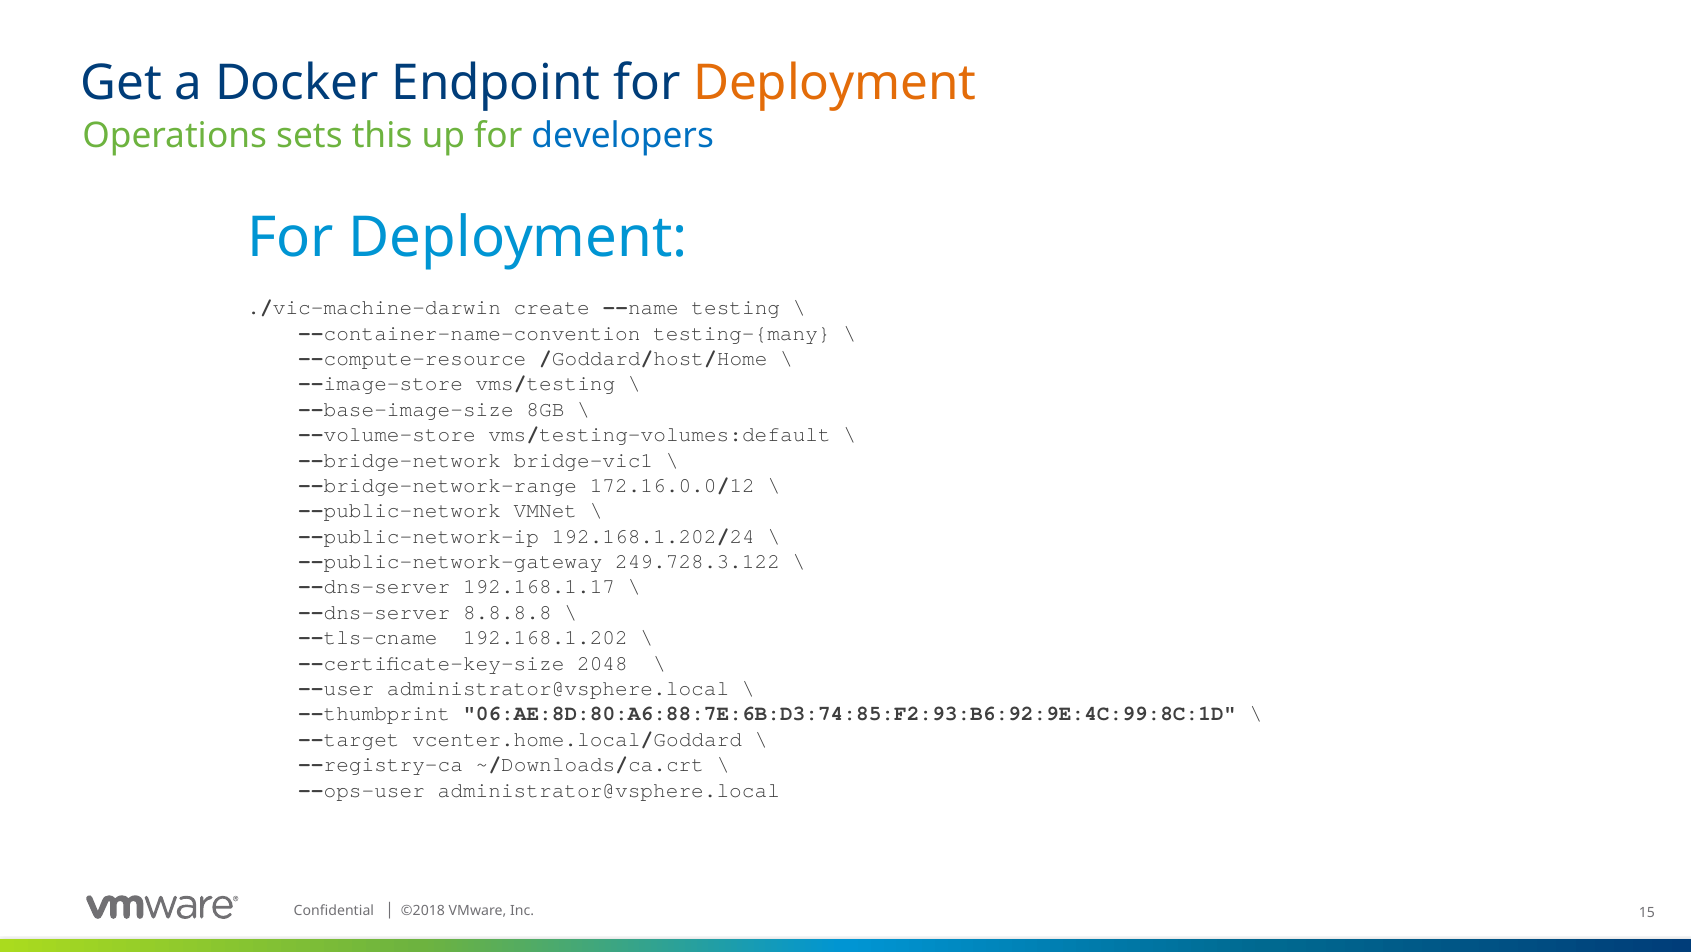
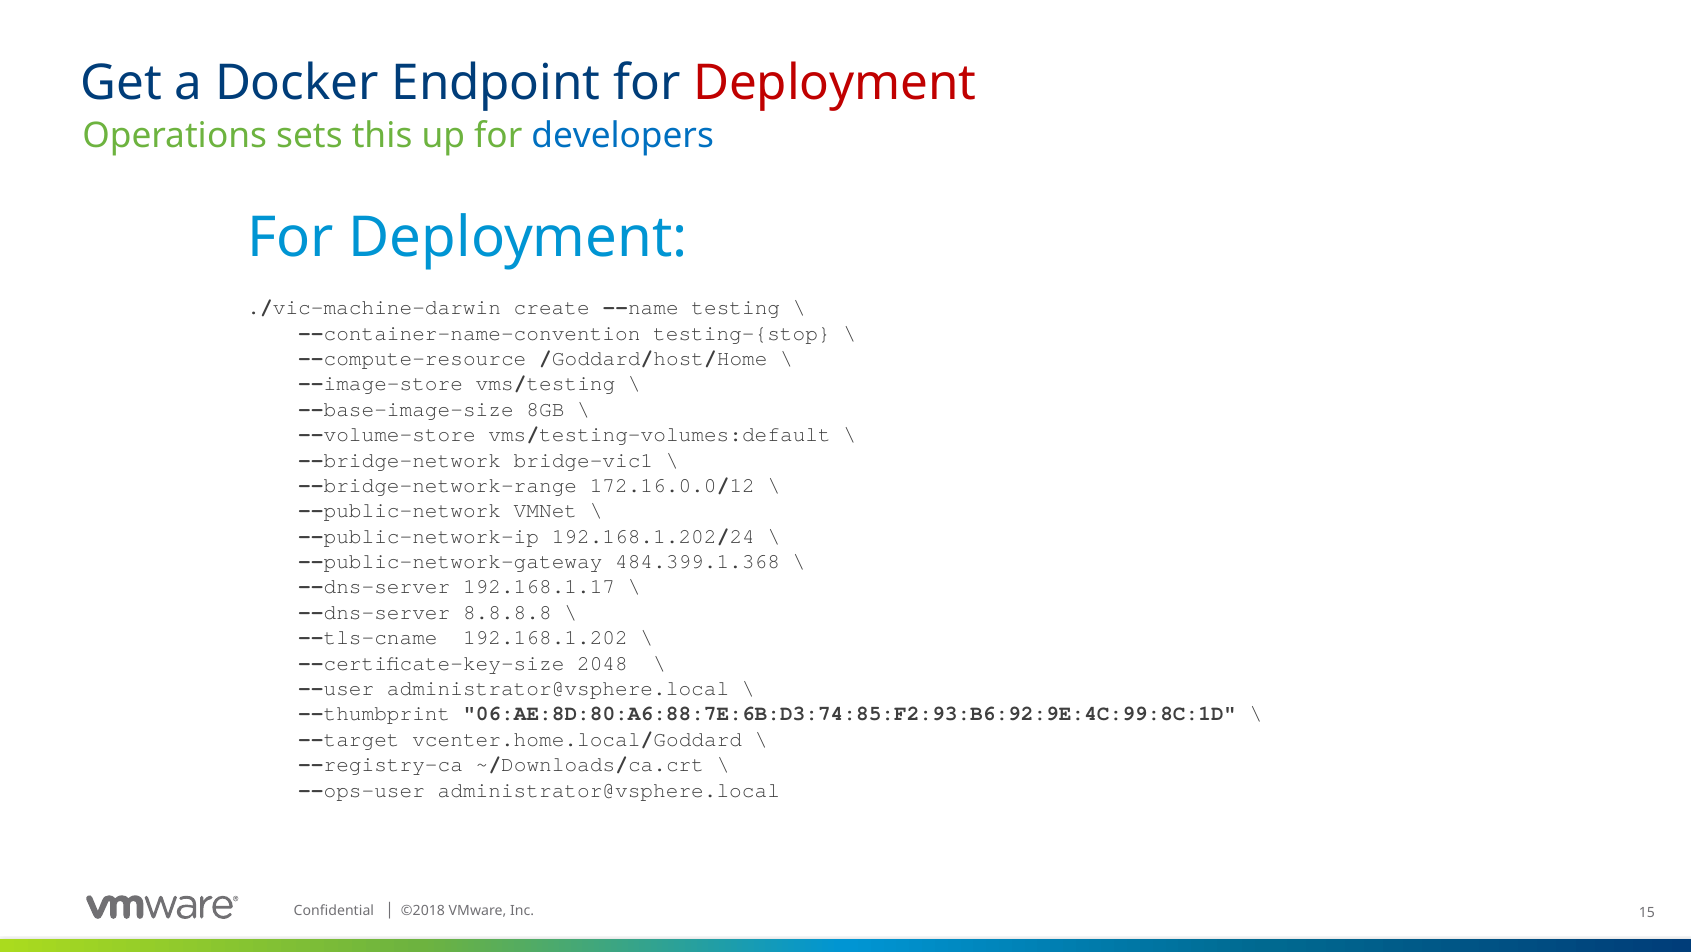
Deployment at (835, 84) colour: orange -> red
testing-{many: testing-{many -> testing-{stop
249.728.3.122: 249.728.3.122 -> 484.399.1.368
